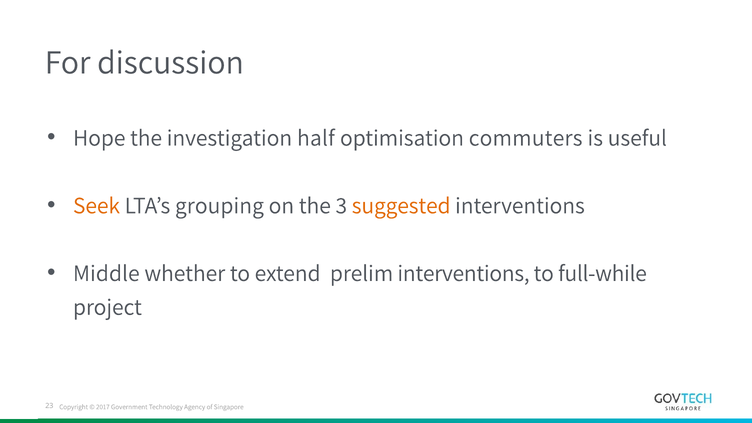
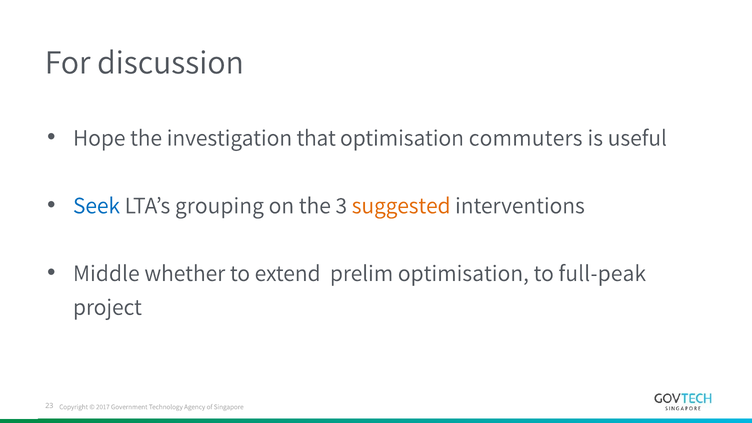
half: half -> that
Seek colour: orange -> blue
prelim interventions: interventions -> optimisation
full-while: full-while -> full-peak
